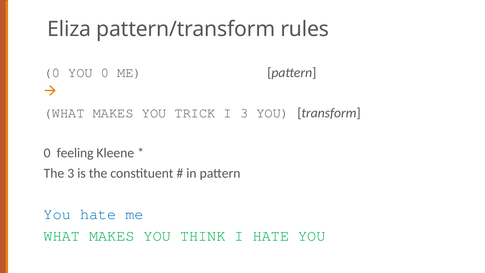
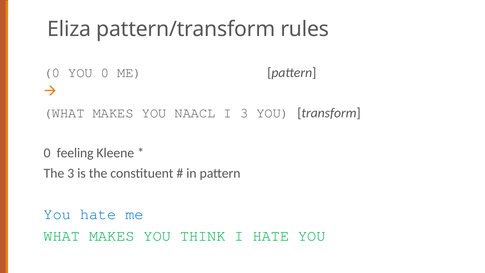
TRICK: TRICK -> NAACL
